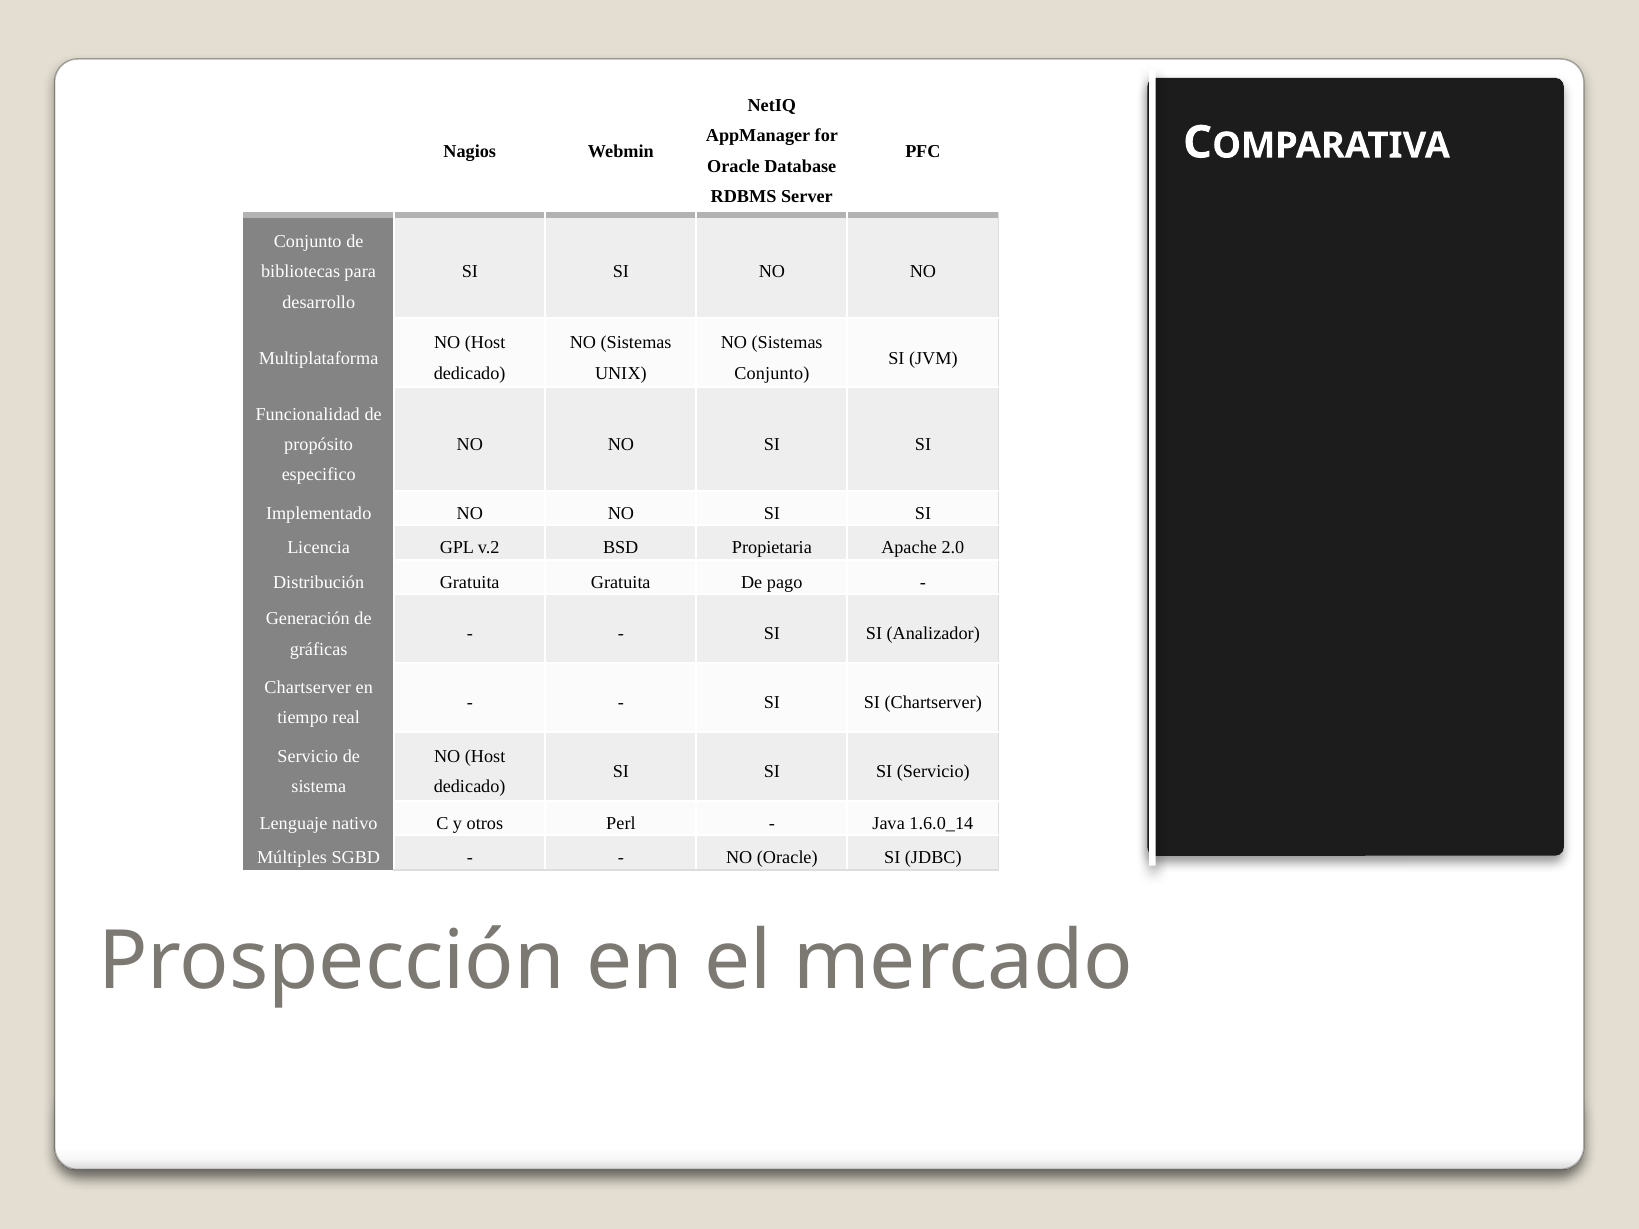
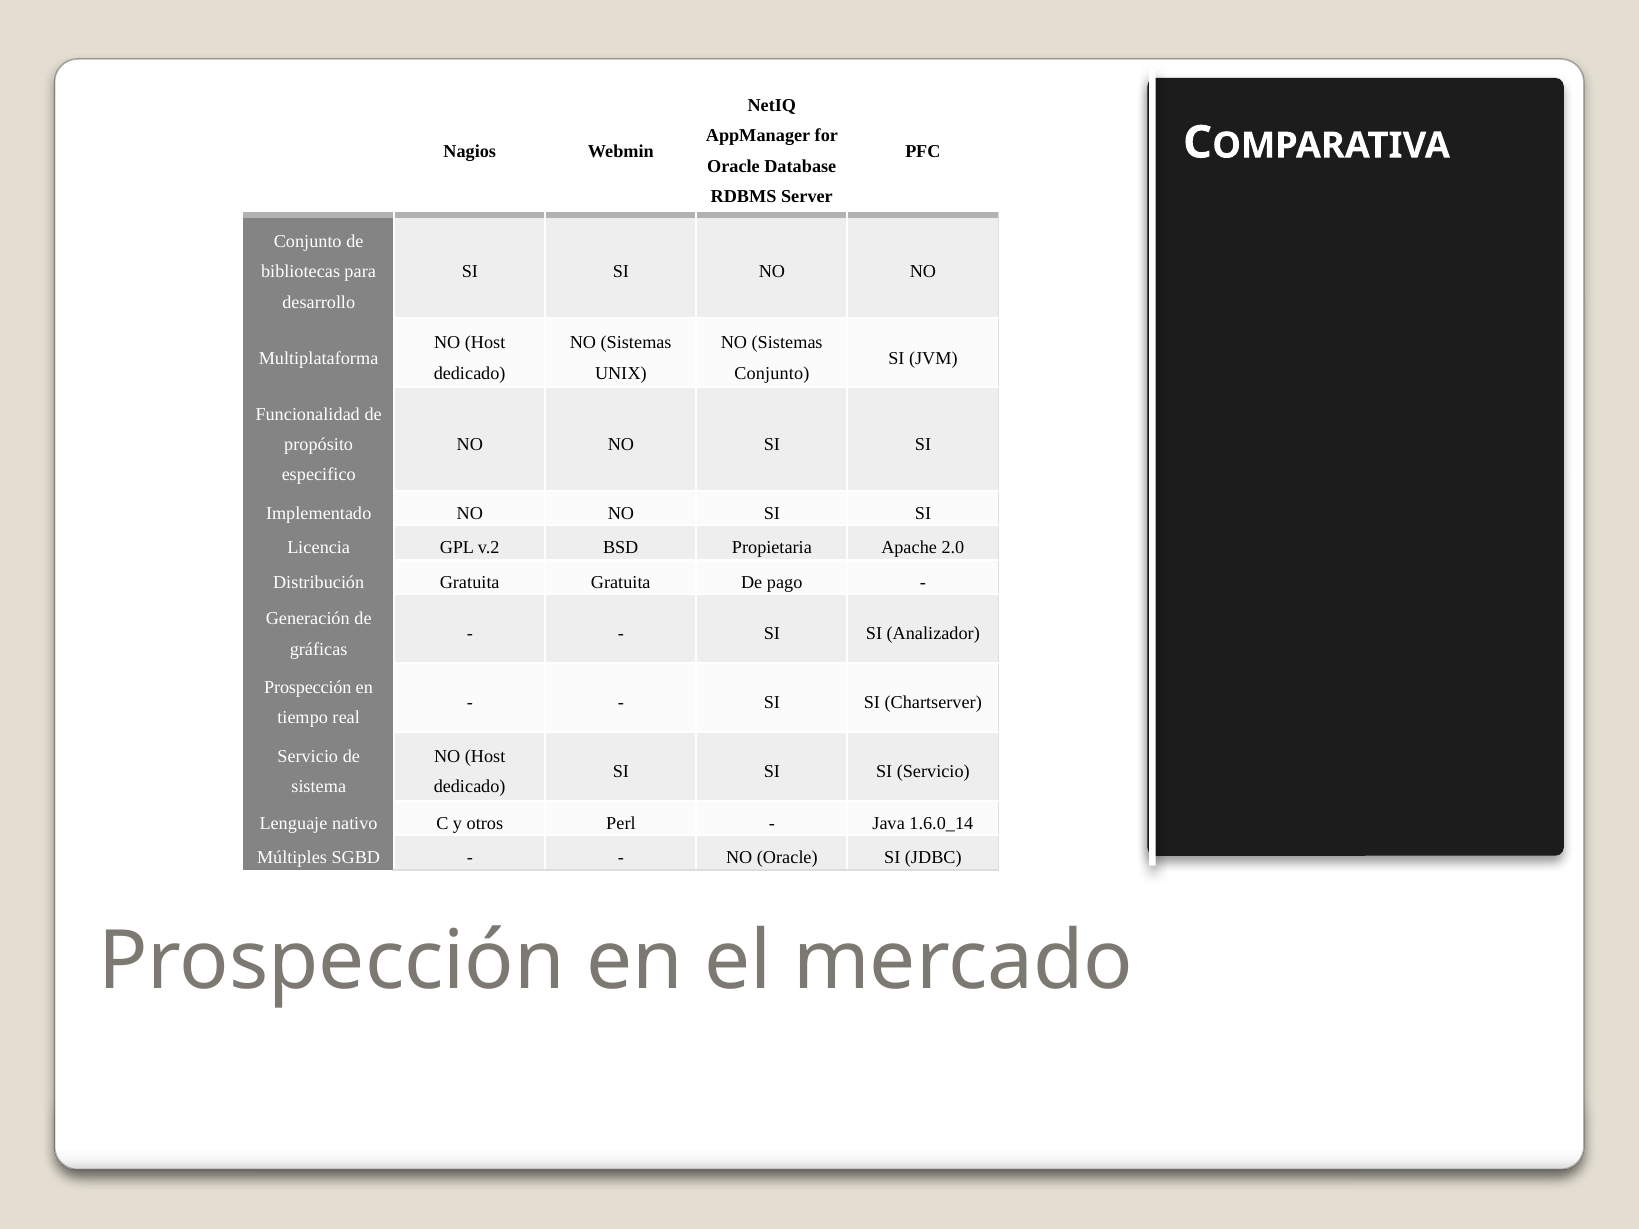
Chartserver at (308, 688): Chartserver -> Prospección
